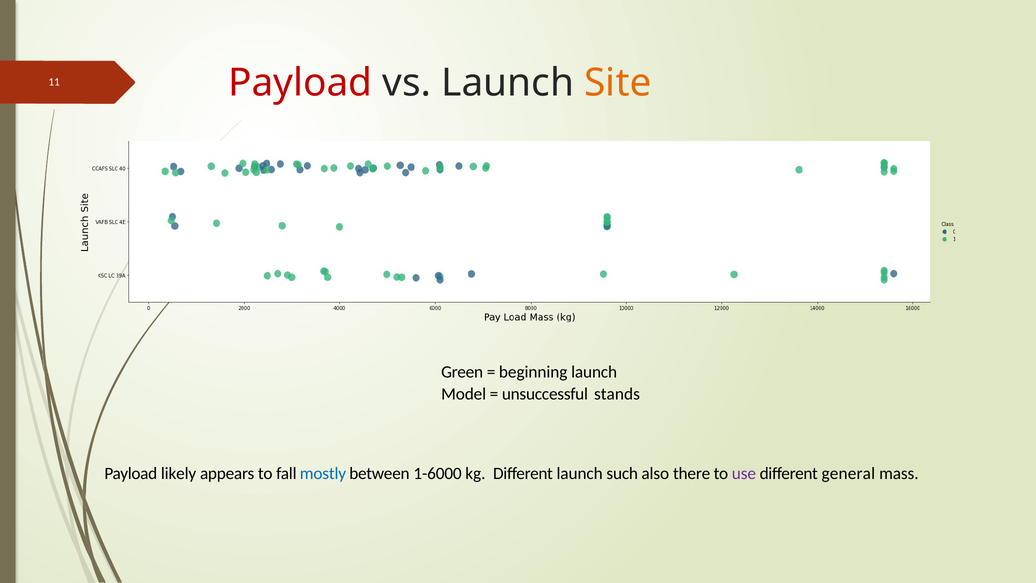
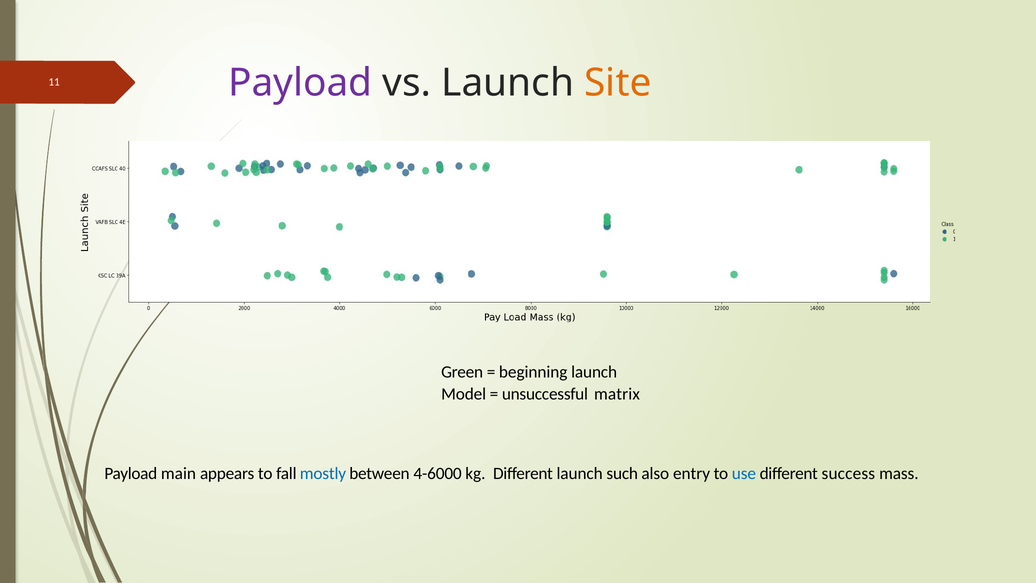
Payload at (300, 83) colour: red -> purple
stands: stands -> matrix
likely: likely -> main
1-6000: 1-6000 -> 4-6000
there: there -> entry
use colour: purple -> blue
general: general -> success
